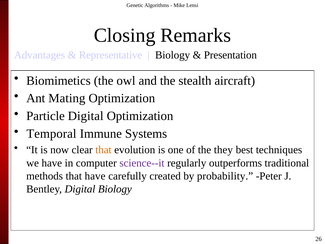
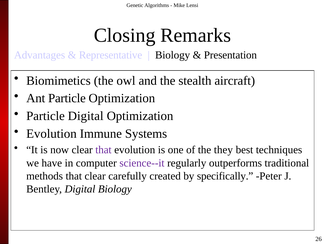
Ant Mating: Mating -> Particle
Temporal at (51, 134): Temporal -> Evolution
that at (103, 150) colour: orange -> purple
that have: have -> clear
probability: probability -> specifically
